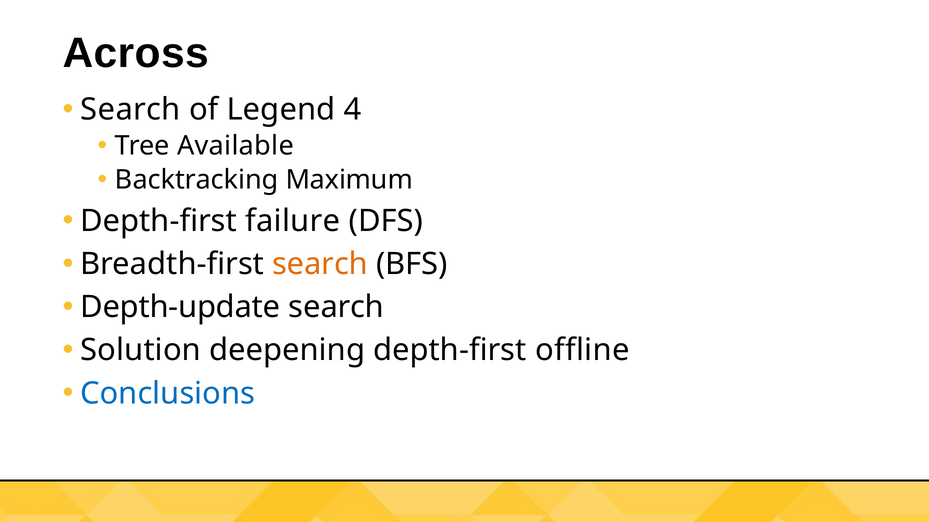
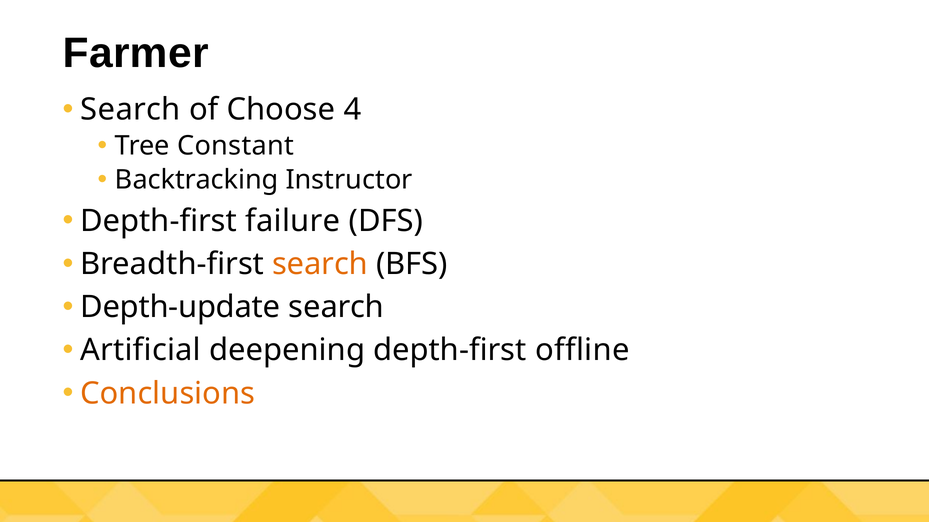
Across: Across -> Farmer
Legend: Legend -> Choose
Available: Available -> Constant
Maximum: Maximum -> Instructor
Solution: Solution -> Artificial
Conclusions colour: blue -> orange
